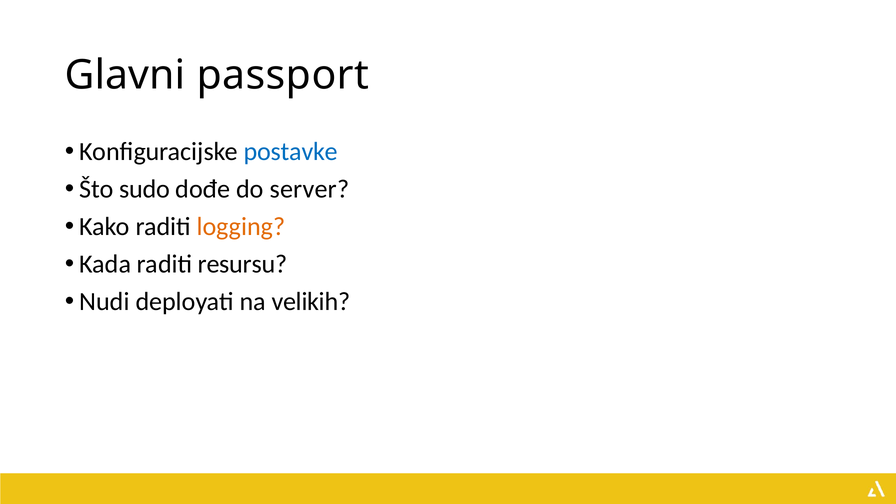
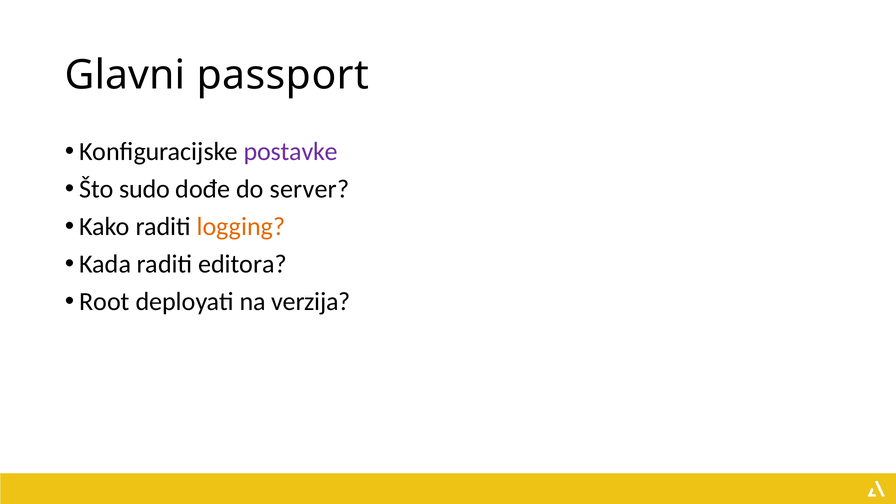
postavke colour: blue -> purple
resursu: resursu -> editora
Nudi: Nudi -> Root
velikih: velikih -> verzija
